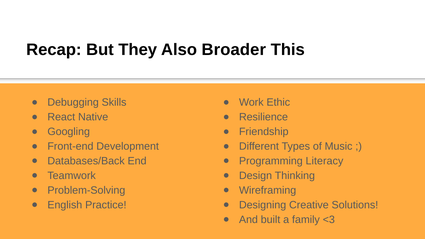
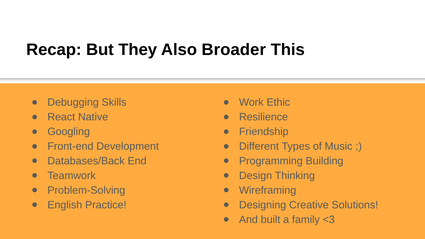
Literacy: Literacy -> Building
